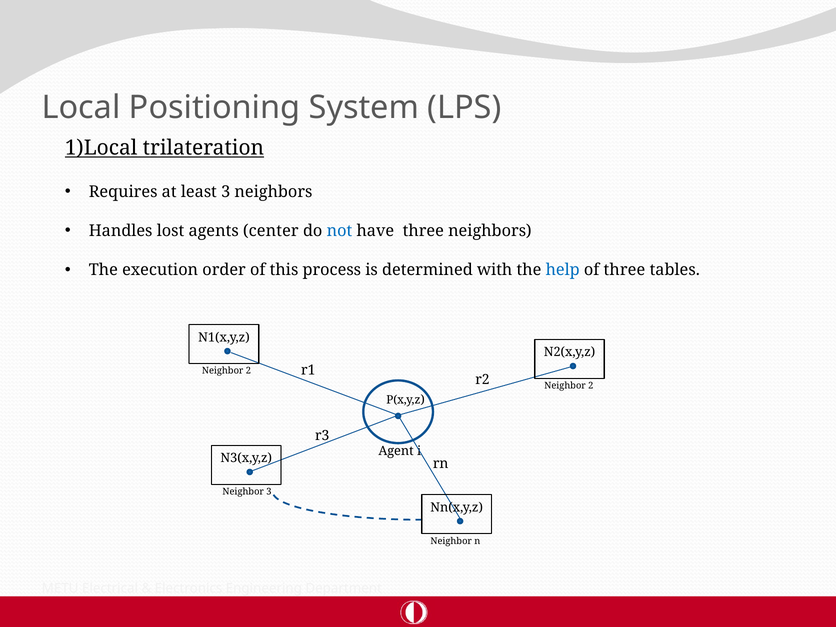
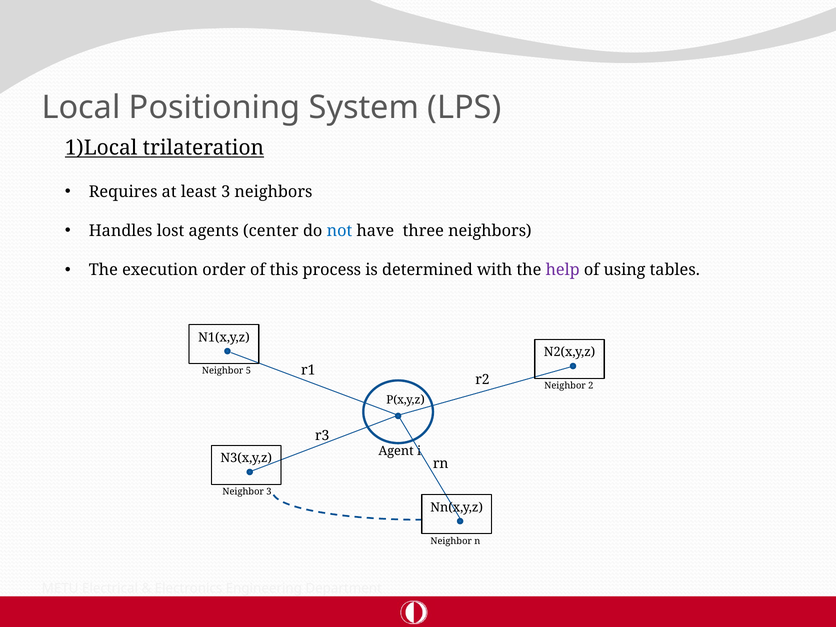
help colour: blue -> purple
of three: three -> using
2 at (248, 371): 2 -> 5
